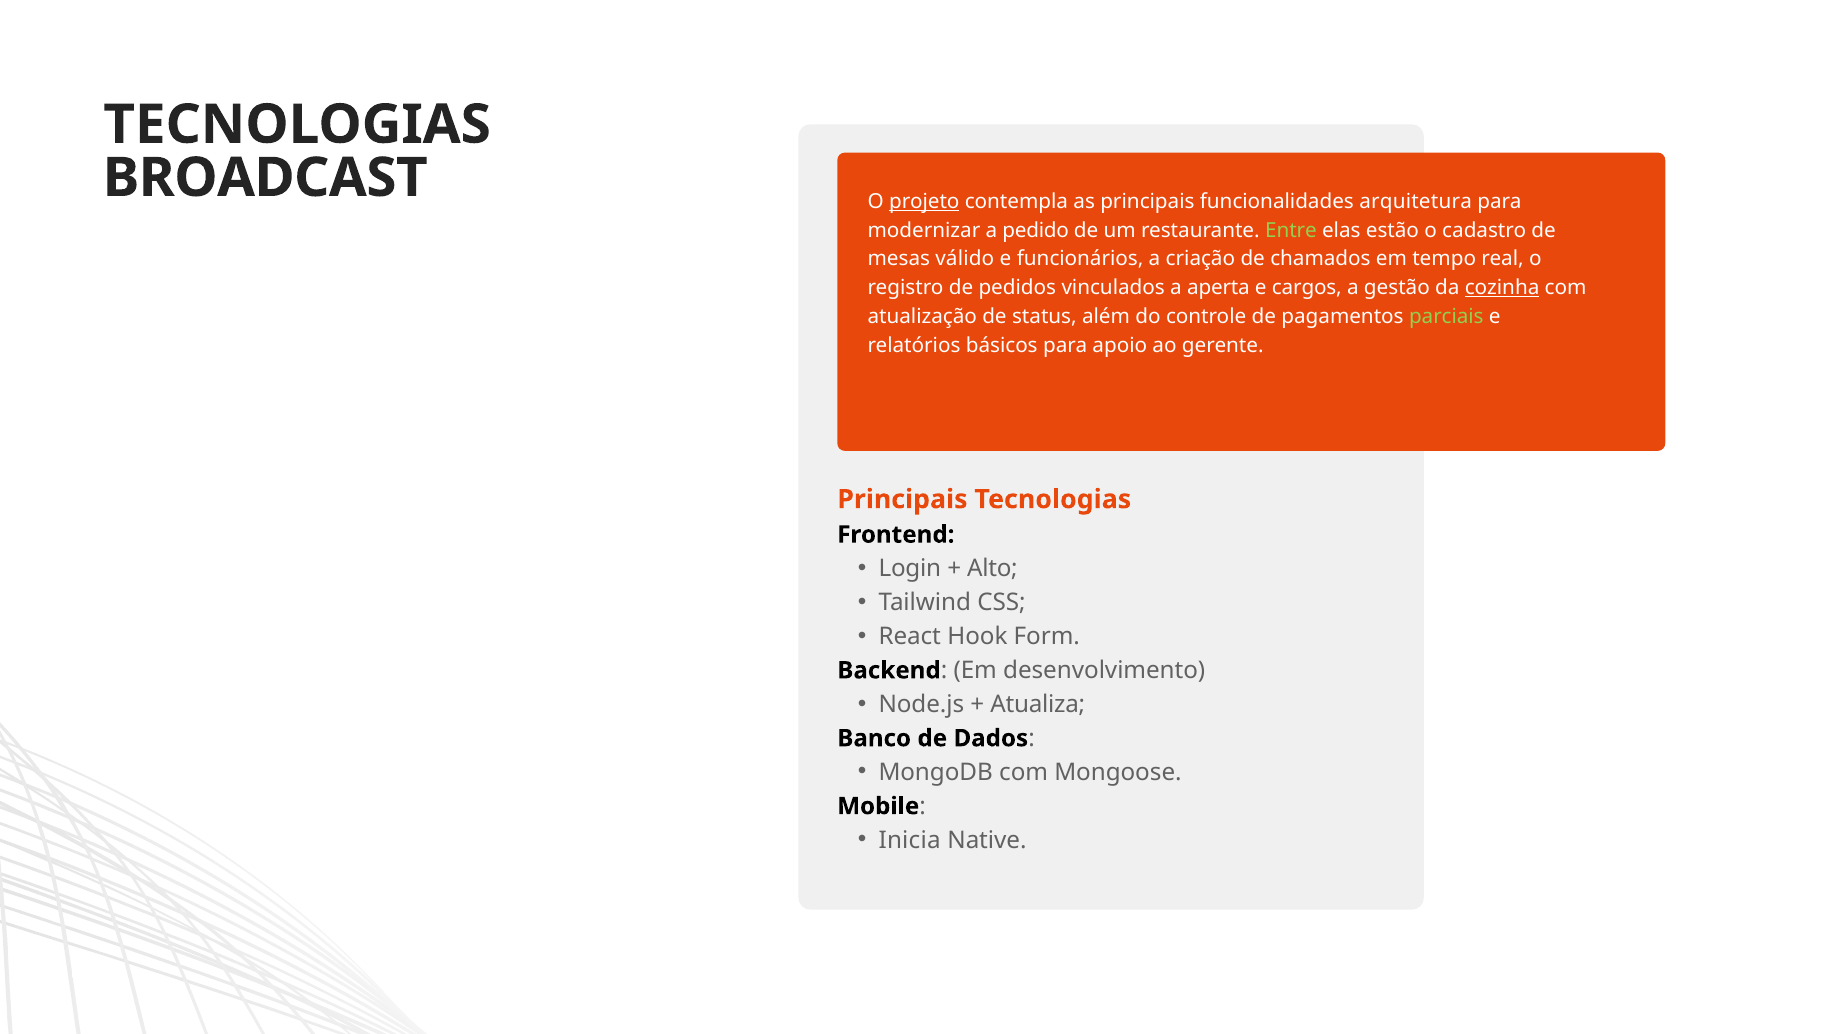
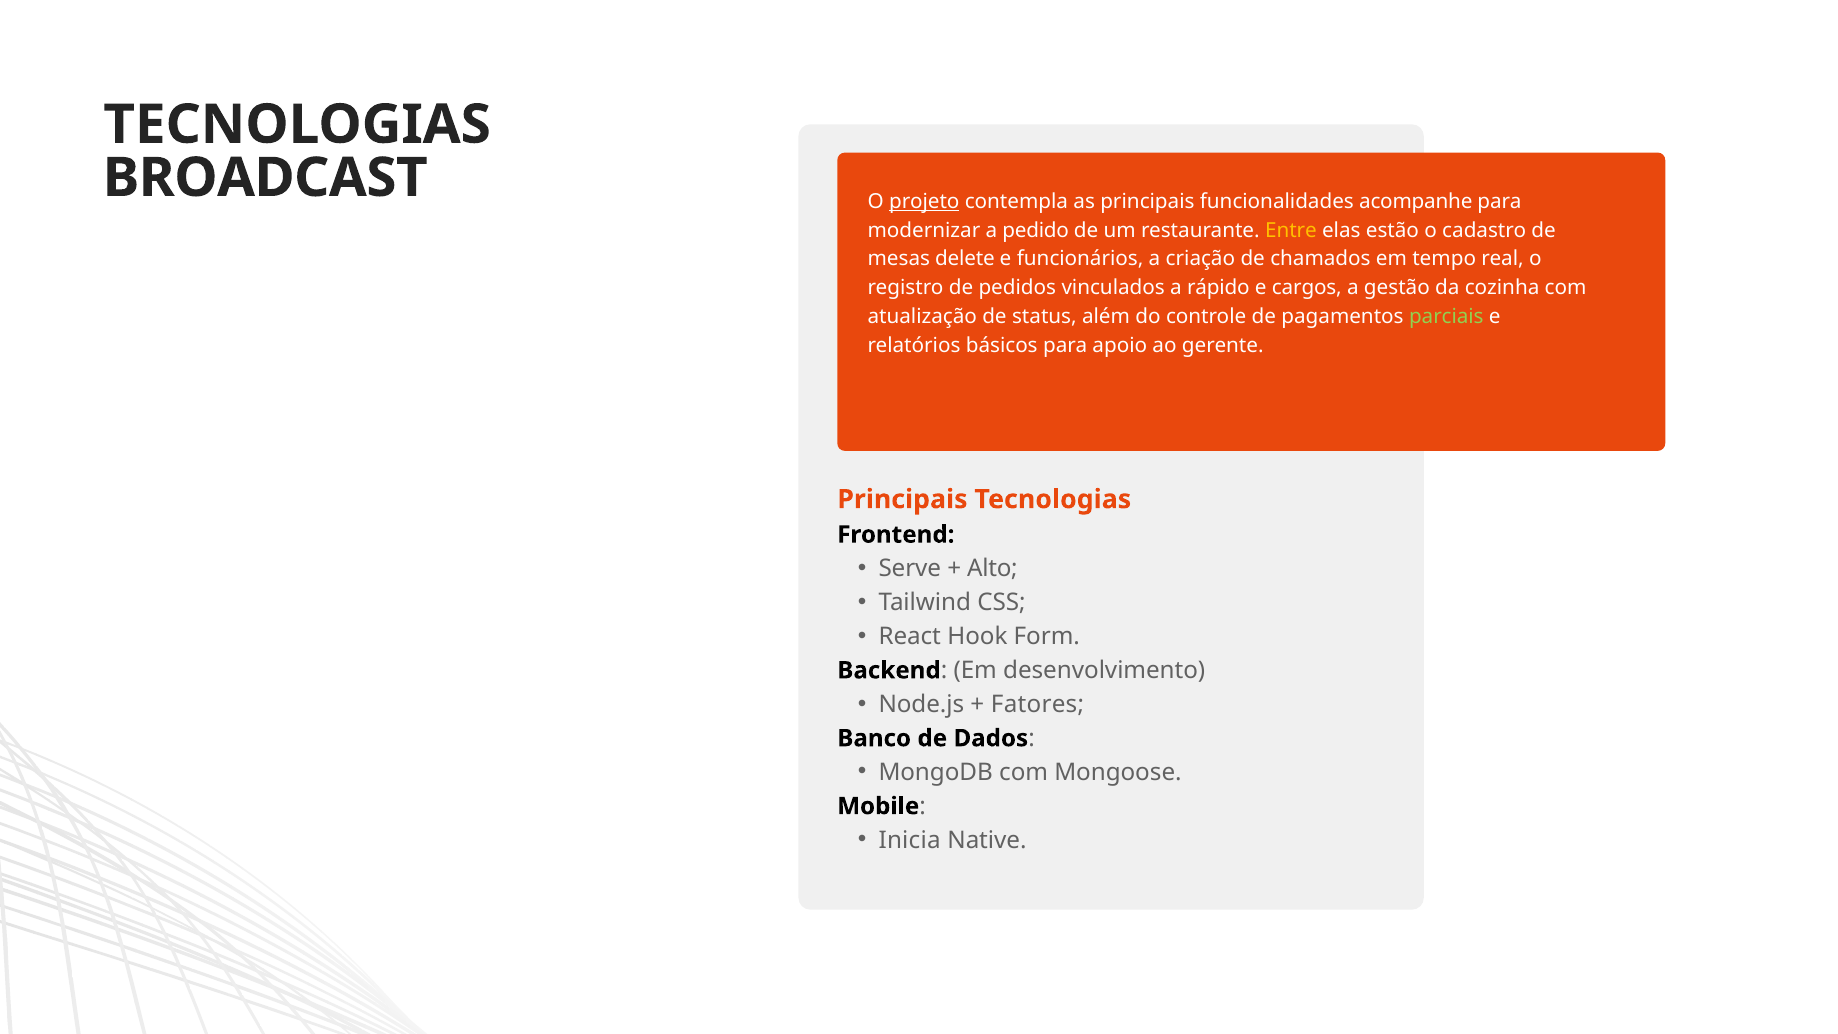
arquitetura: arquitetura -> acompanhe
Entre colour: light green -> yellow
válido: válido -> delete
aperta: aperta -> rápido
cozinha underline: present -> none
Login: Login -> Serve
Atualiza: Atualiza -> Fatores
